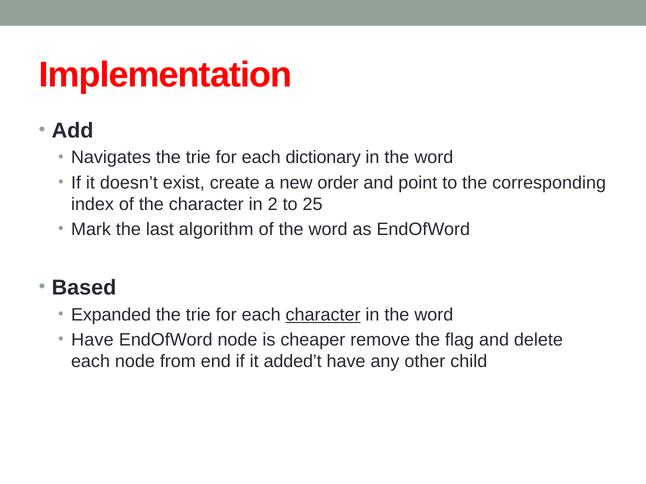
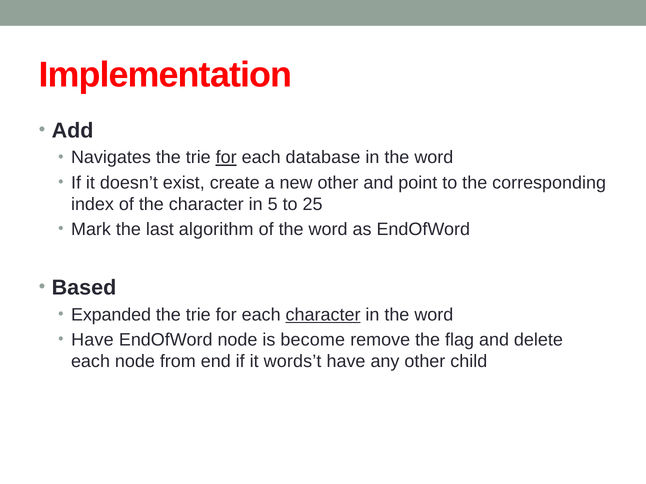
for at (226, 158) underline: none -> present
dictionary: dictionary -> database
new order: order -> other
2: 2 -> 5
cheaper: cheaper -> become
added’t: added’t -> words’t
